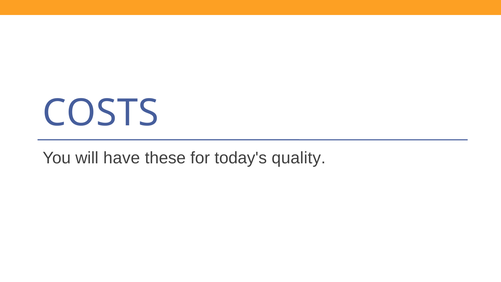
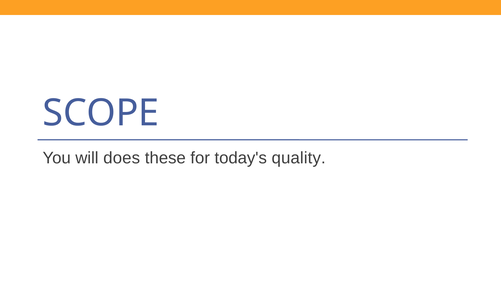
COSTS: COSTS -> SCOPE
have: have -> does
